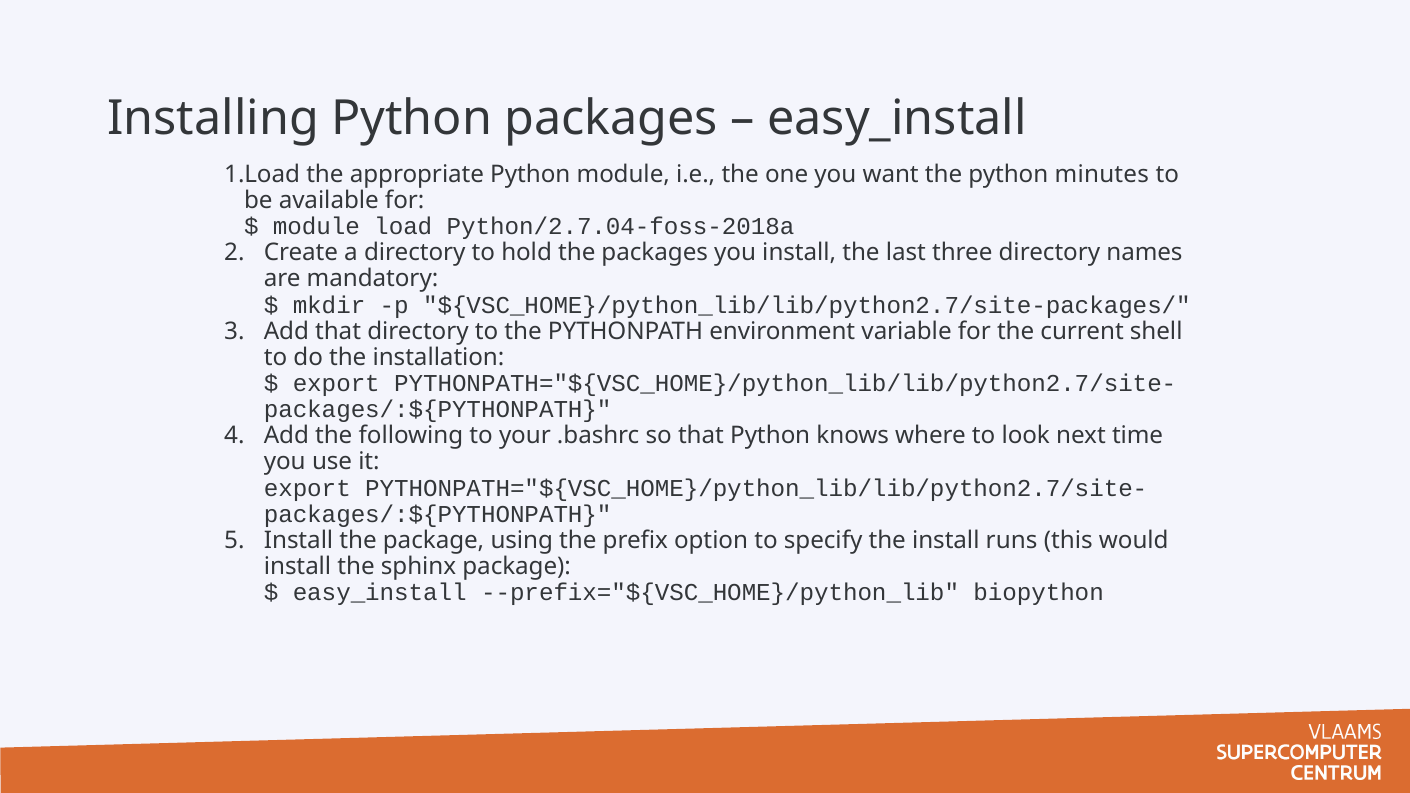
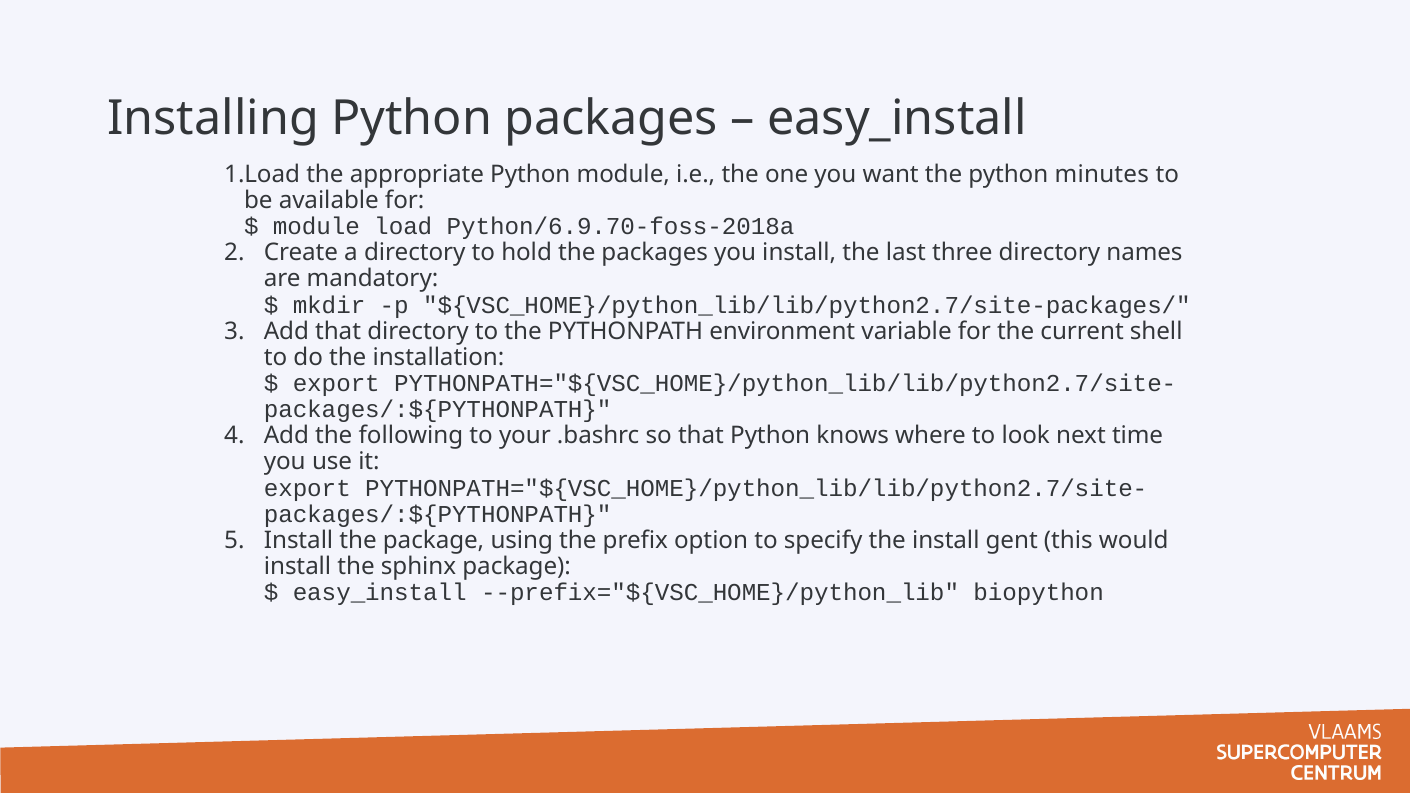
Python/2.7.04-foss-2018a: Python/2.7.04-foss-2018a -> Python/6.9.70-foss-2018a
runs: runs -> gent
